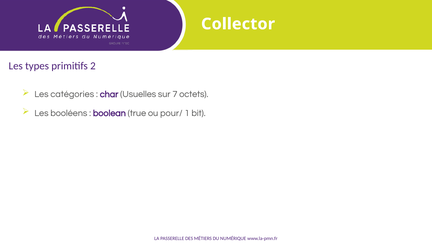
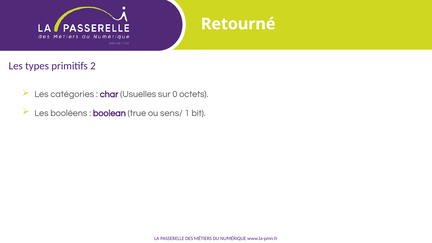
Collector: Collector -> Retourné
7: 7 -> 0
pour/: pour/ -> sens/
